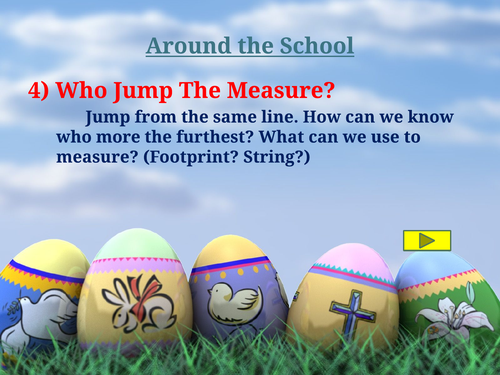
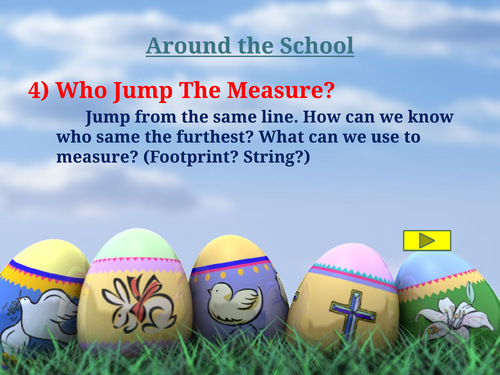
who more: more -> same
